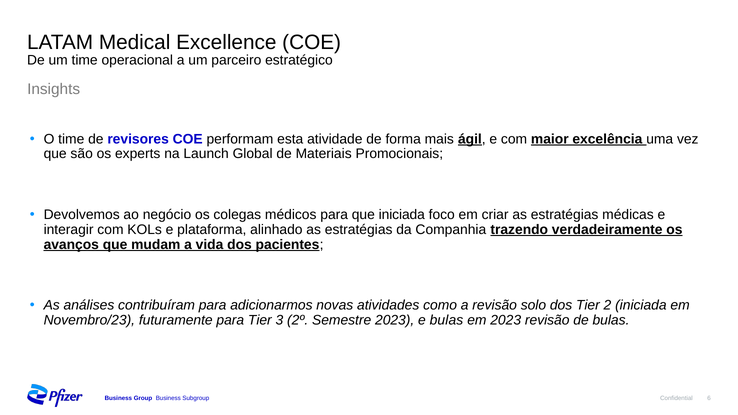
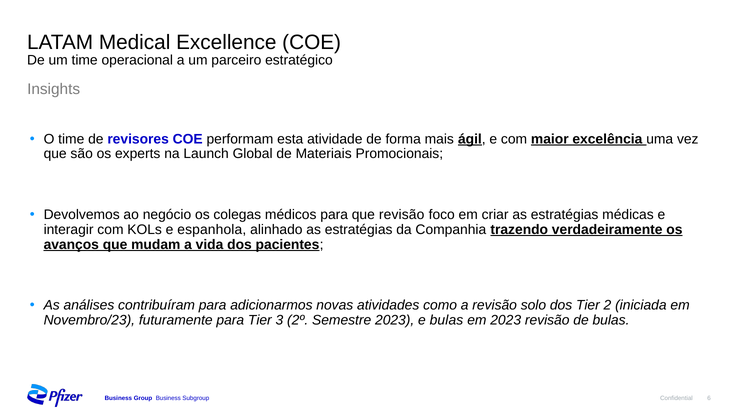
que iniciada: iniciada -> revisão
plataforma: plataforma -> espanhola
